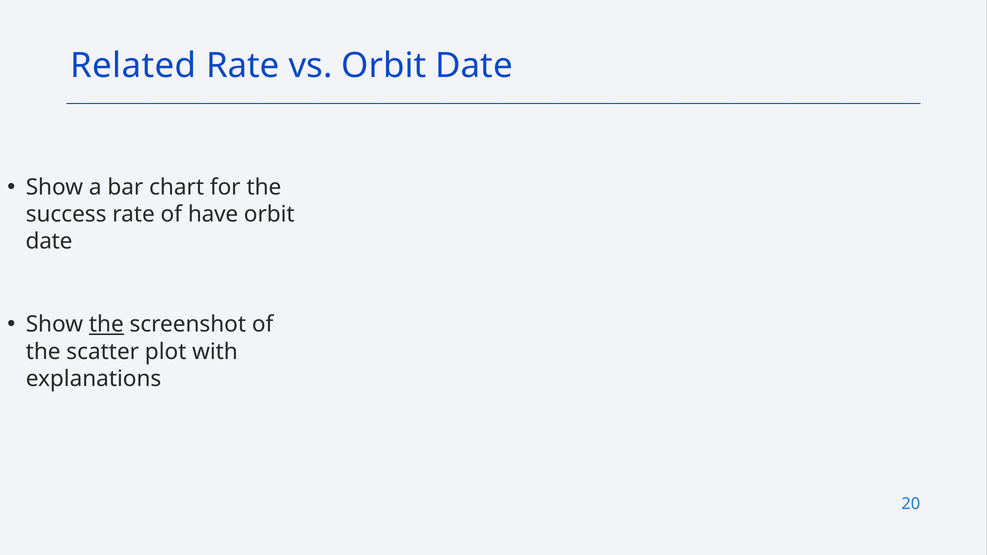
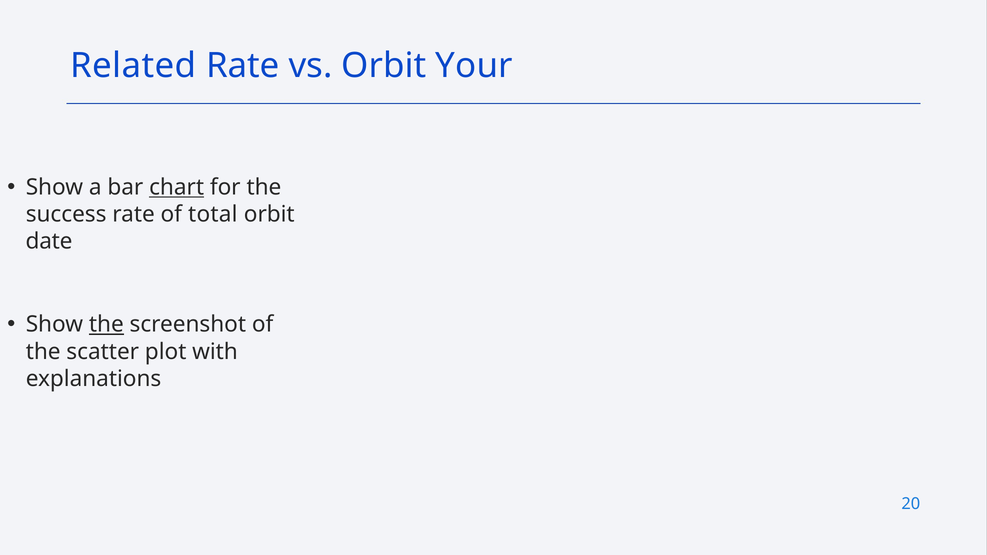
vs Orbit Date: Date -> Your
chart underline: none -> present
have: have -> total
